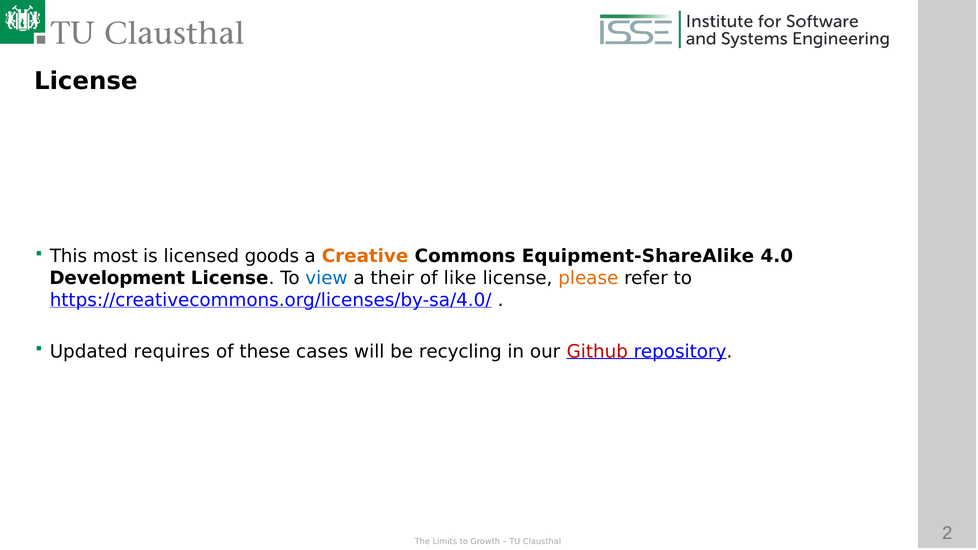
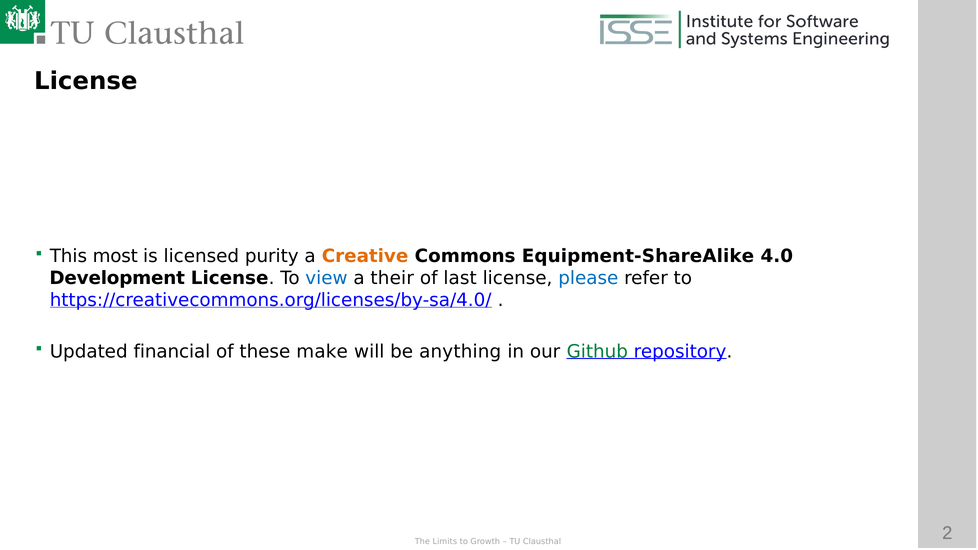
goods: goods -> purity
like: like -> last
please colour: orange -> blue
requires: requires -> financial
cases: cases -> make
recycling: recycling -> anything
Github colour: red -> green
